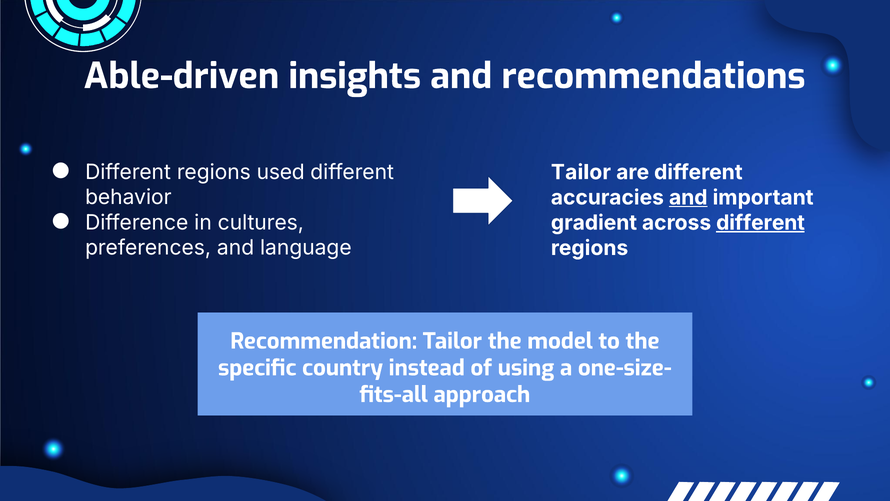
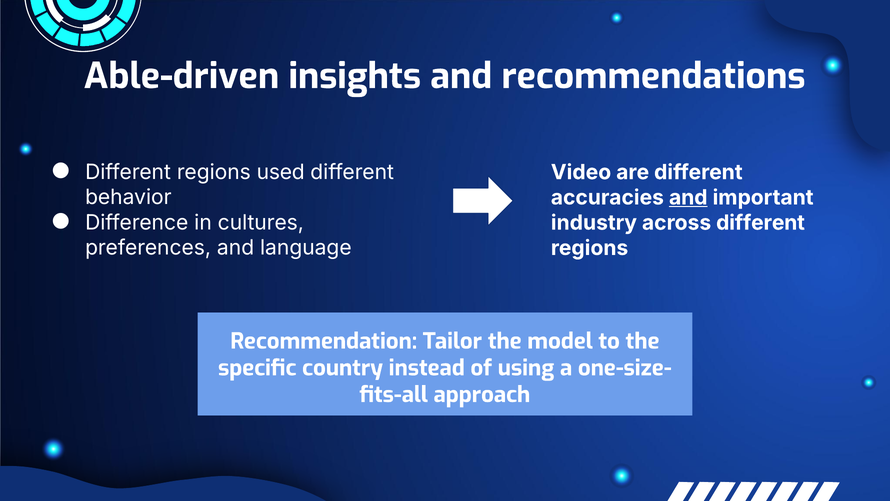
Tailor at (581, 172): Tailor -> Video
gradient: gradient -> industry
different at (760, 223) underline: present -> none
